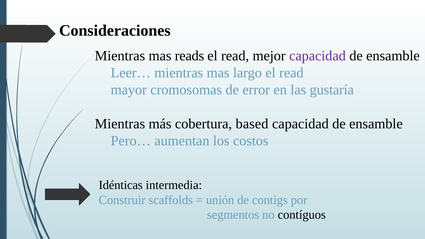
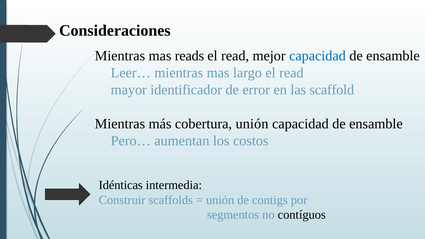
capacidad at (317, 56) colour: purple -> blue
cromosomas: cromosomas -> identificador
gustaría: gustaría -> scaffold
cobertura based: based -> unión
